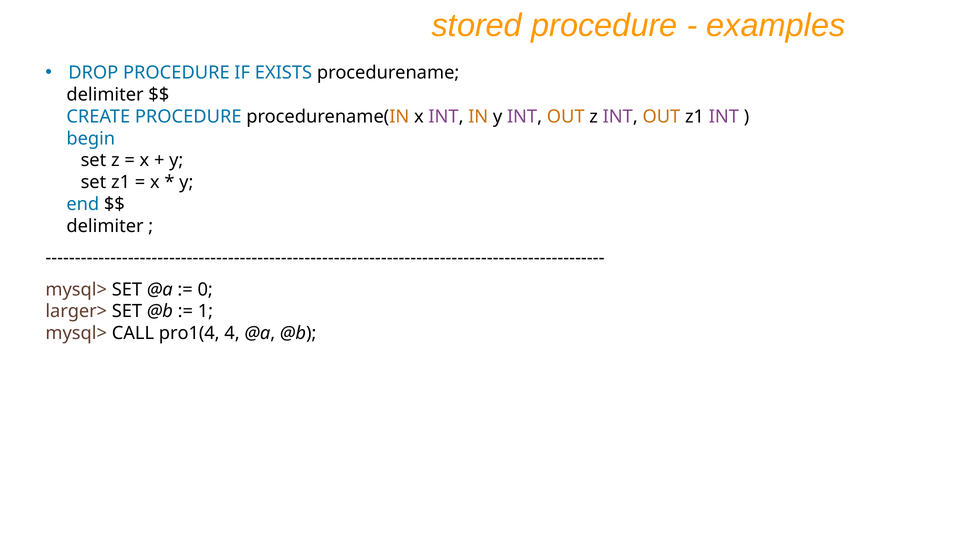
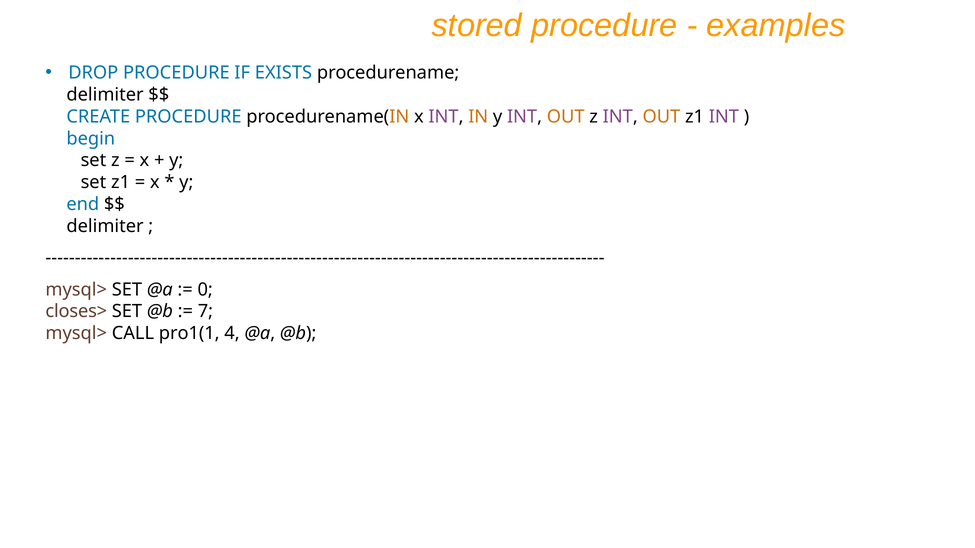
larger>: larger> -> closes>
1: 1 -> 7
pro1(4: pro1(4 -> pro1(1
